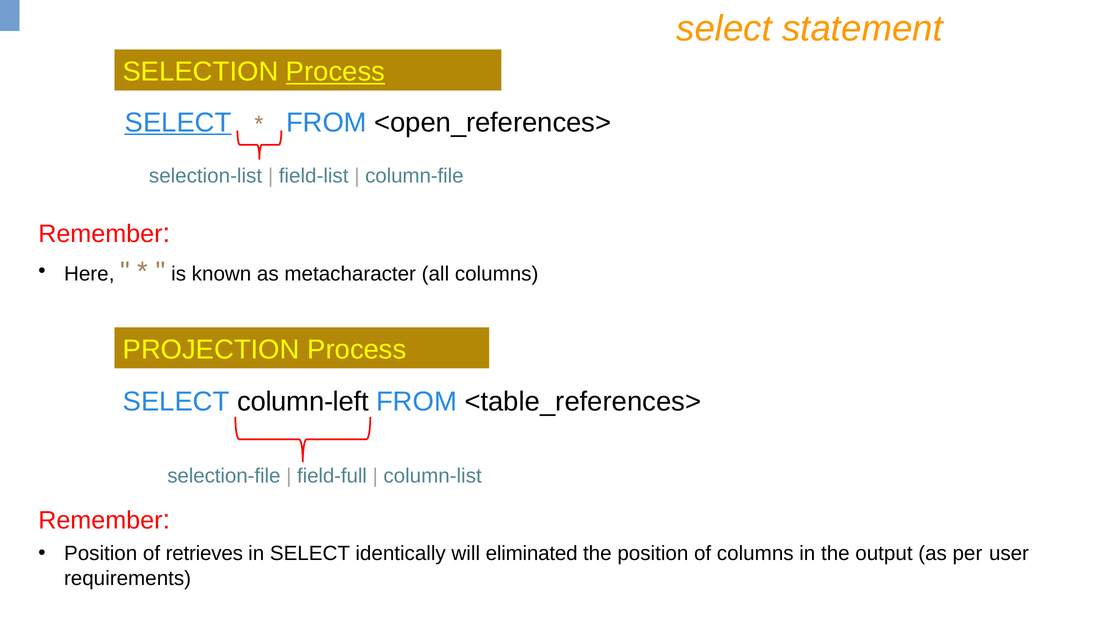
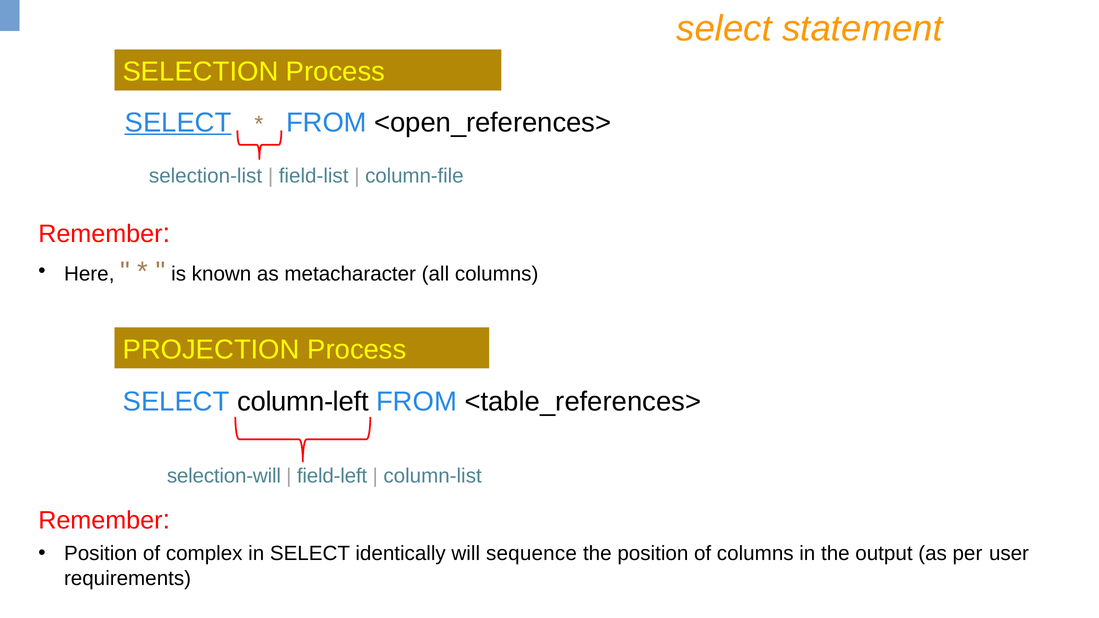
Process at (336, 72) underline: present -> none
selection-file: selection-file -> selection-will
field-full: field-full -> field-left
retrieves: retrieves -> complex
eliminated: eliminated -> sequence
